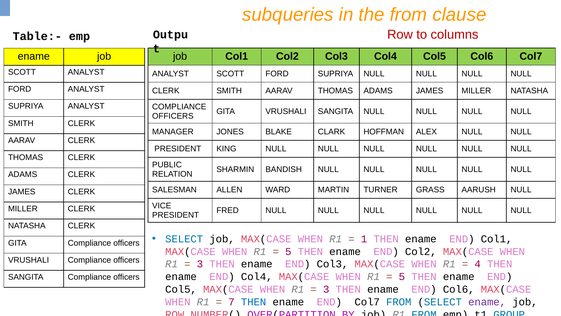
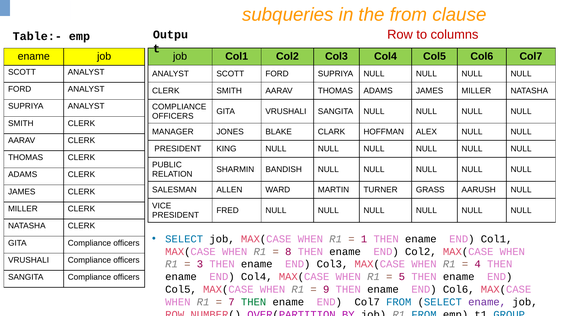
5 at (288, 251): 5 -> 8
3 at (326, 289): 3 -> 9
THEN at (254, 302) colour: blue -> green
